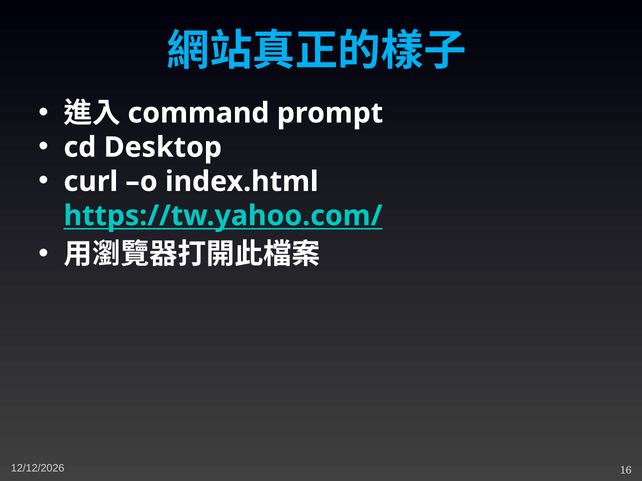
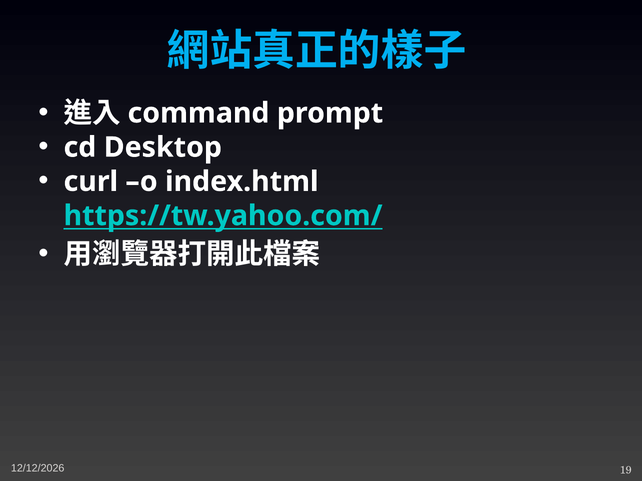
16: 16 -> 19
